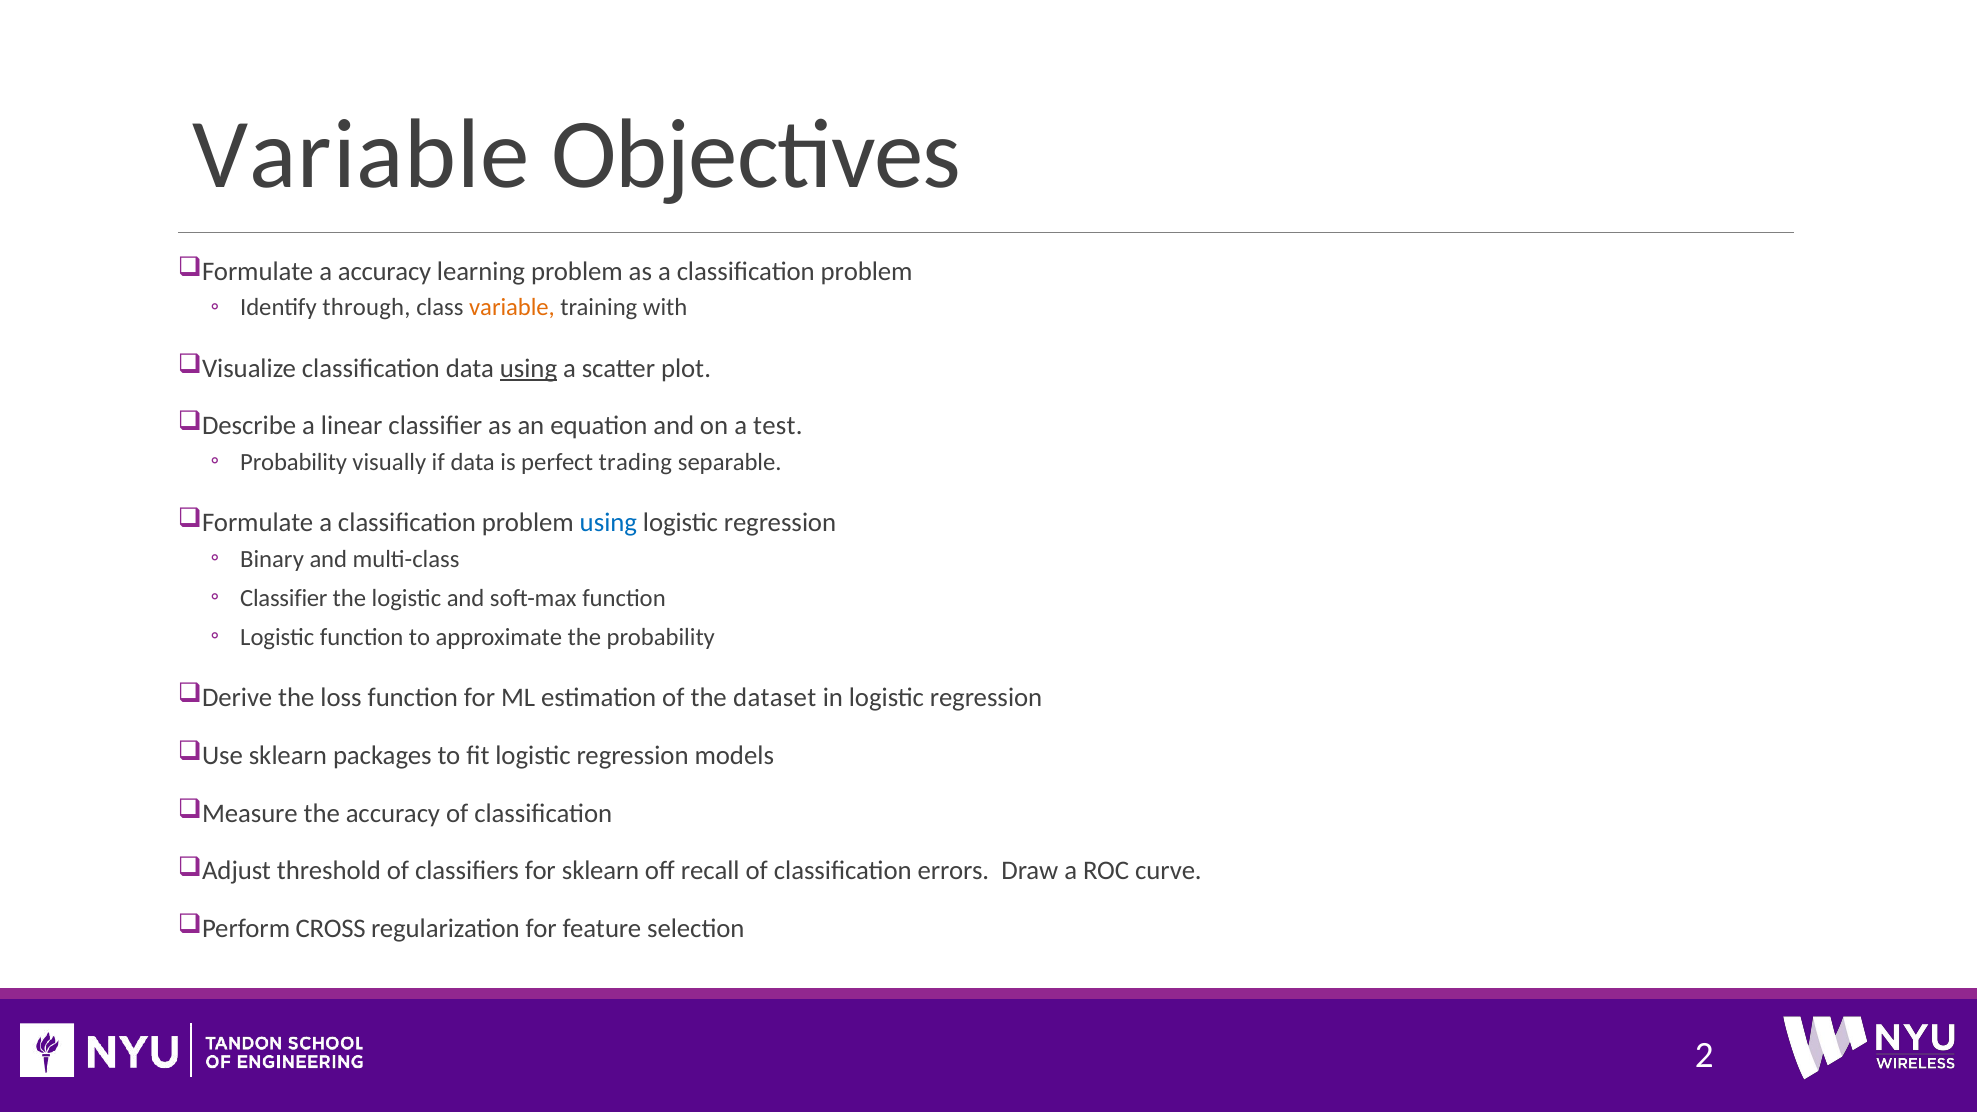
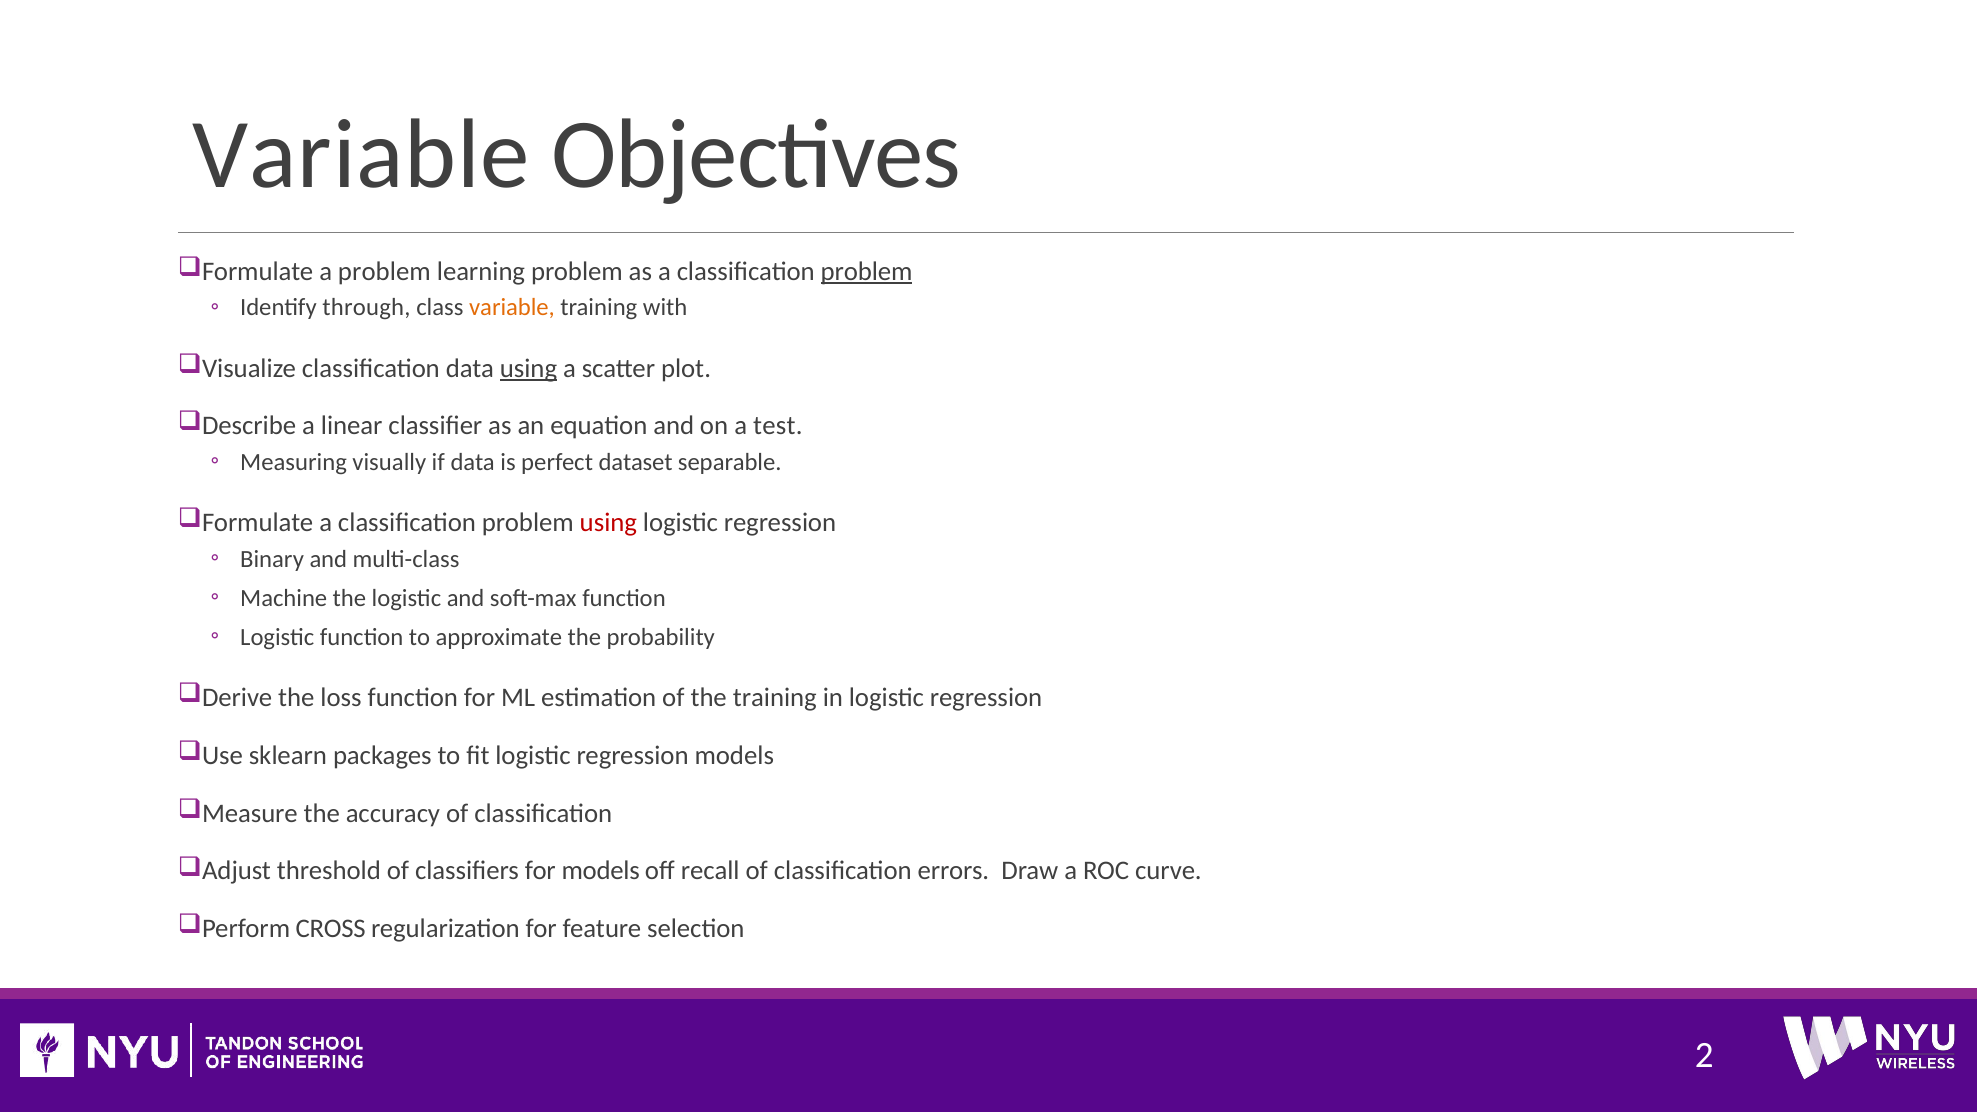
a accuracy: accuracy -> problem
problem at (867, 271) underline: none -> present
Probability at (294, 462): Probability -> Measuring
trading: trading -> dataset
using at (608, 523) colour: blue -> red
Classifier at (284, 598): Classifier -> Machine
the dataset: dataset -> training
for sklearn: sklearn -> models
